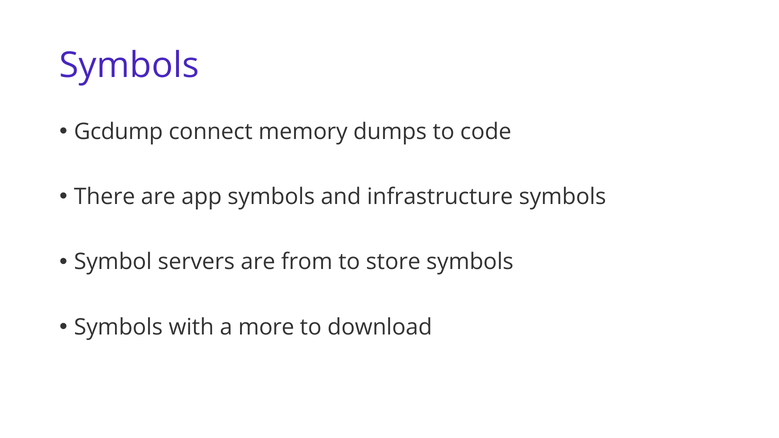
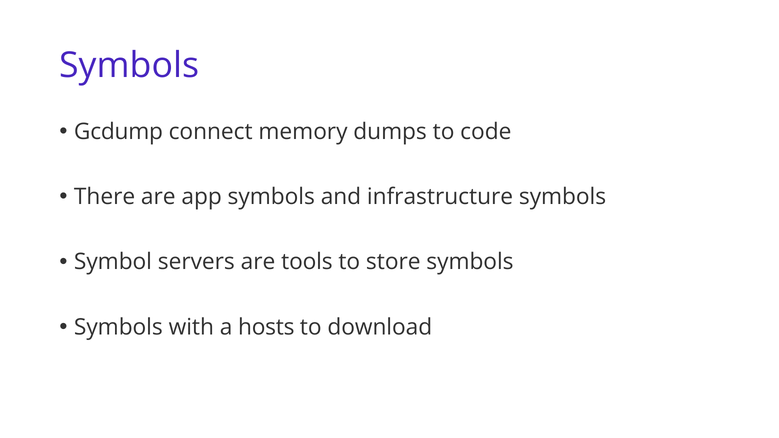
from: from -> tools
more: more -> hosts
